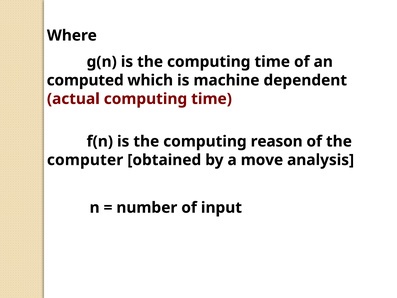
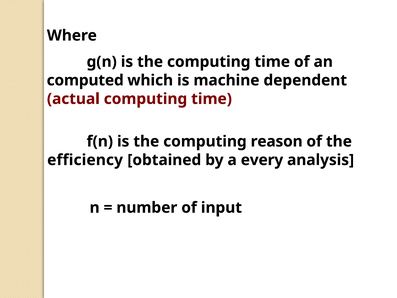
computer: computer -> efficiency
move: move -> every
